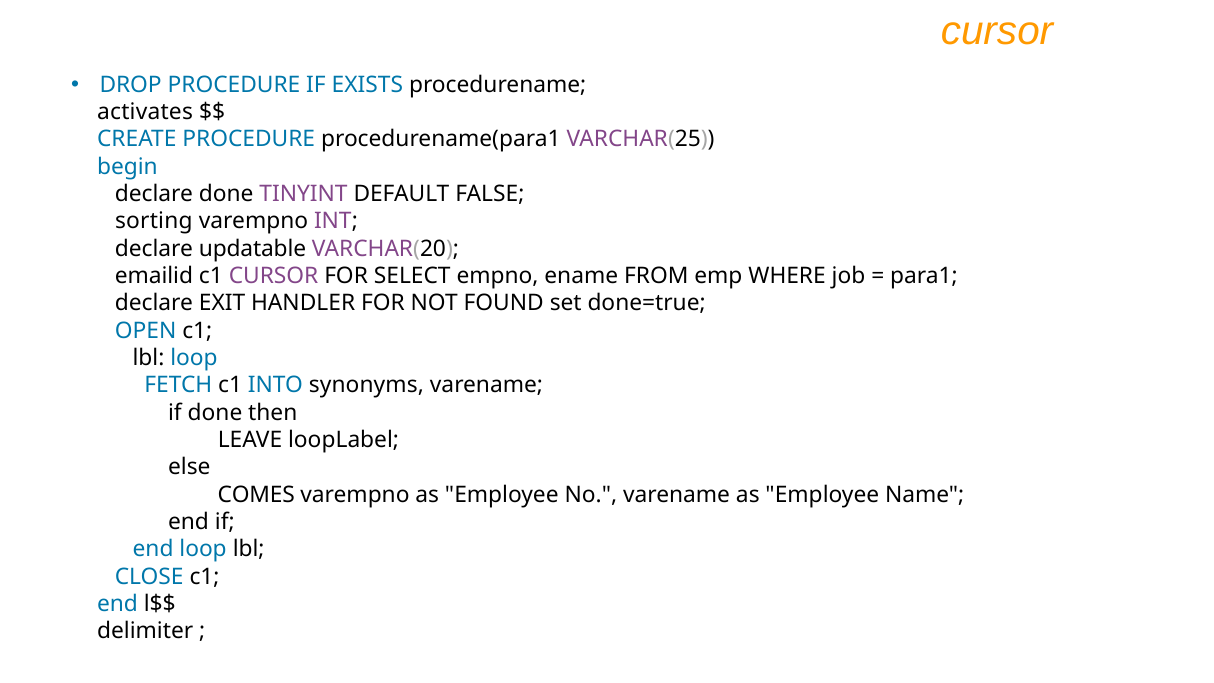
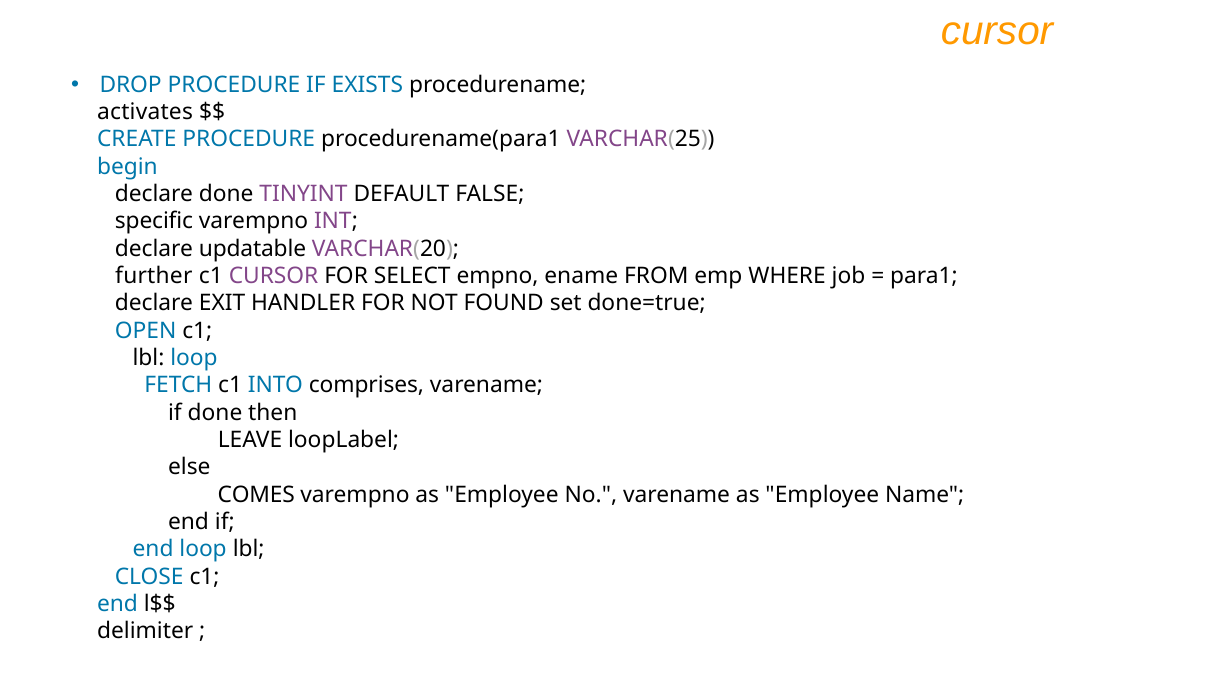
sorting: sorting -> specific
emailid: emailid -> further
synonyms: synonyms -> comprises
